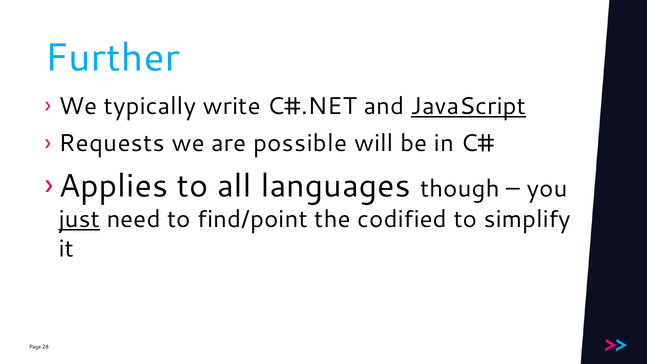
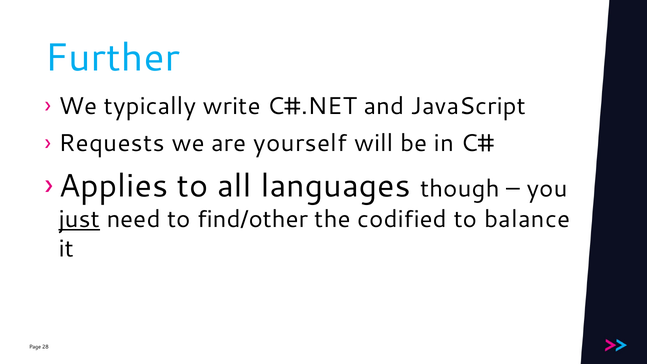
JavaScript underline: present -> none
possible: possible -> yourself
find/point: find/point -> find/other
simplify: simplify -> balance
